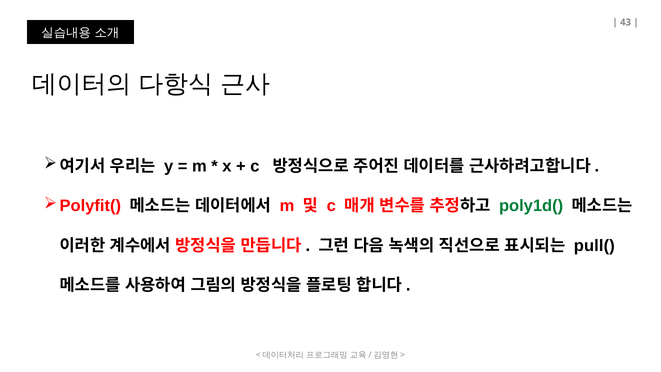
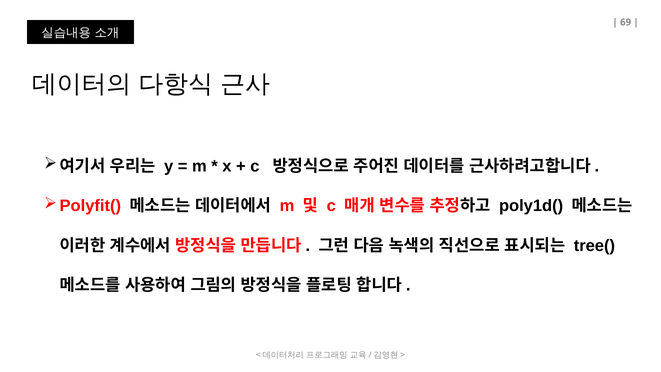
43: 43 -> 69
poly1d( colour: green -> black
pull(: pull( -> tree(
